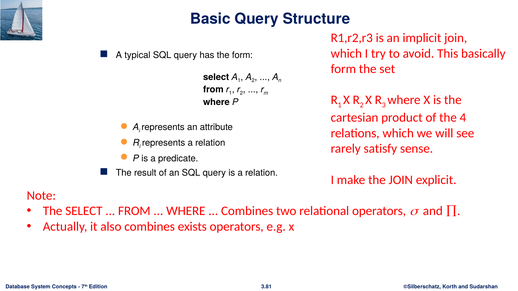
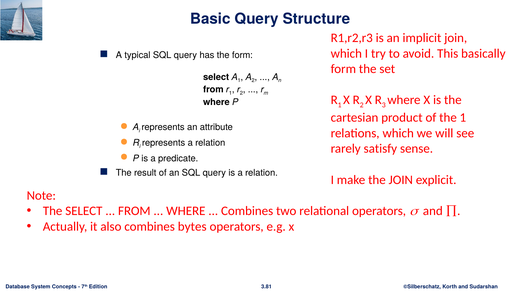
the 4: 4 -> 1
exists: exists -> bytes
